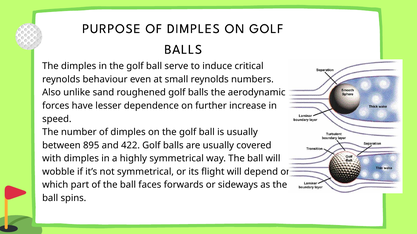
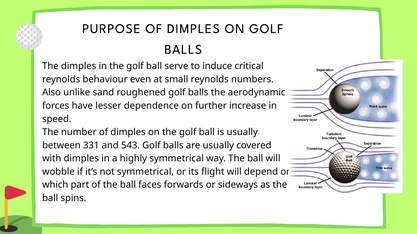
895: 895 -> 331
422: 422 -> 543
